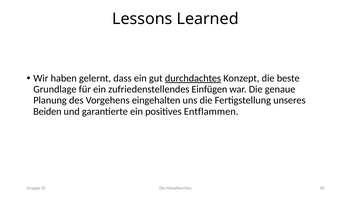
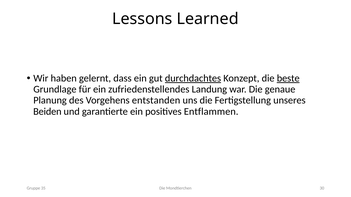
beste underline: none -> present
Einfügen: Einfügen -> Landung
eingehalten: eingehalten -> entstanden
